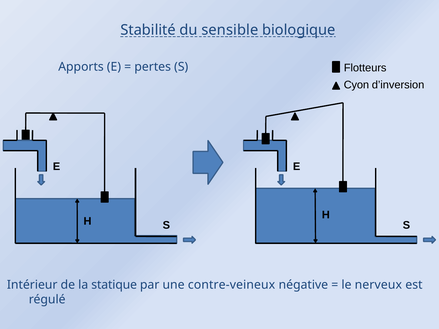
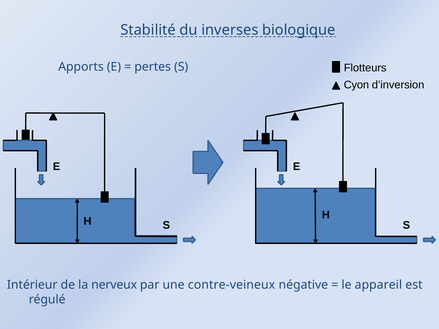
sensible: sensible -> inverses
statique: statique -> nerveux
nerveux: nerveux -> appareil
